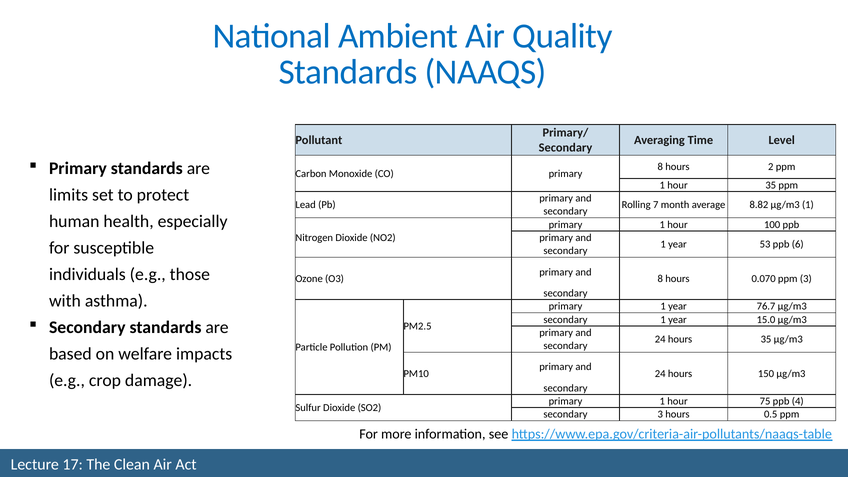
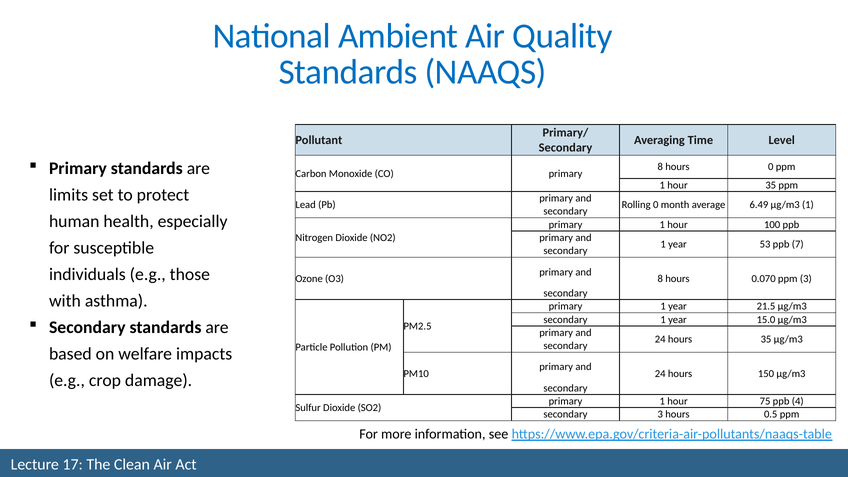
hours 2: 2 -> 0
Rolling 7: 7 -> 0
8.82: 8.82 -> 6.49
6: 6 -> 7
76.7: 76.7 -> 21.5
